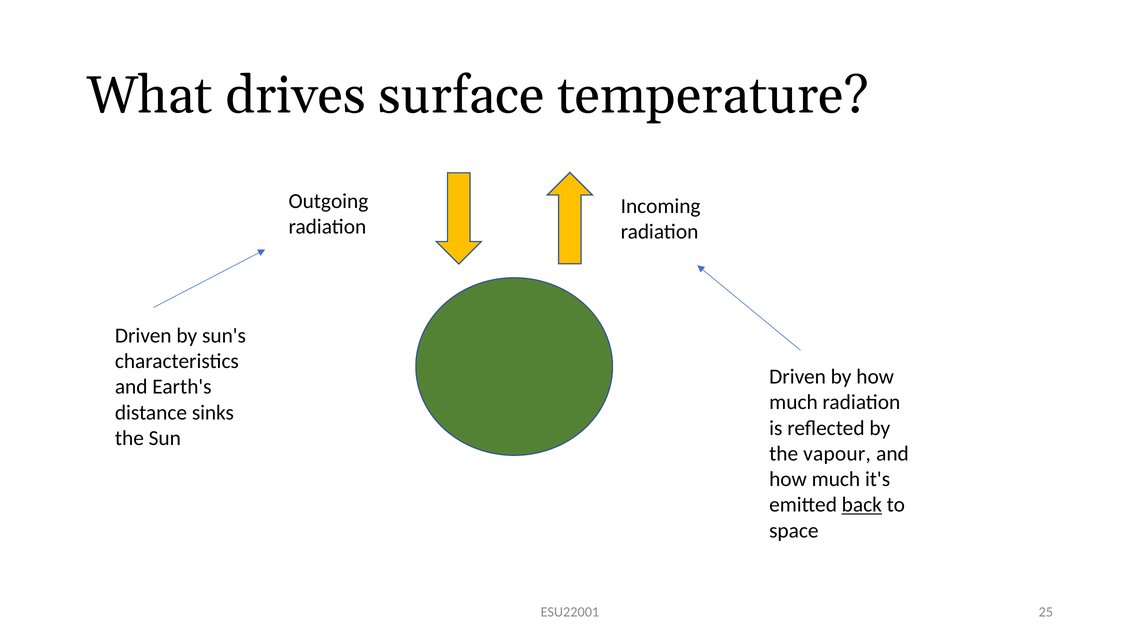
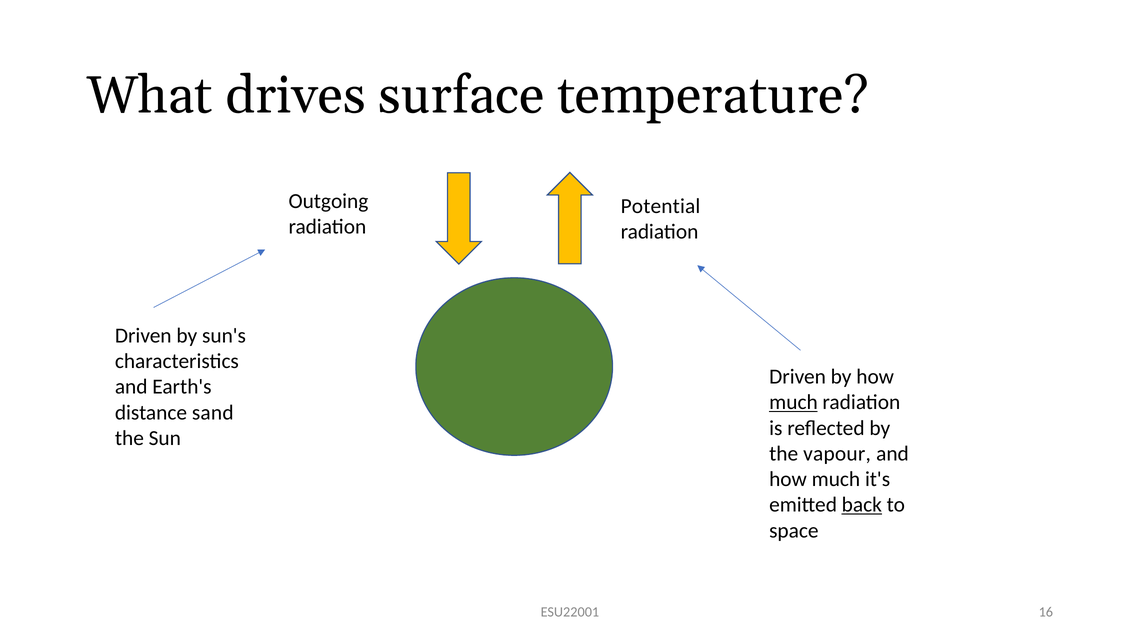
Incoming: Incoming -> Potential
much at (793, 402) underline: none -> present
sinks: sinks -> sand
25: 25 -> 16
